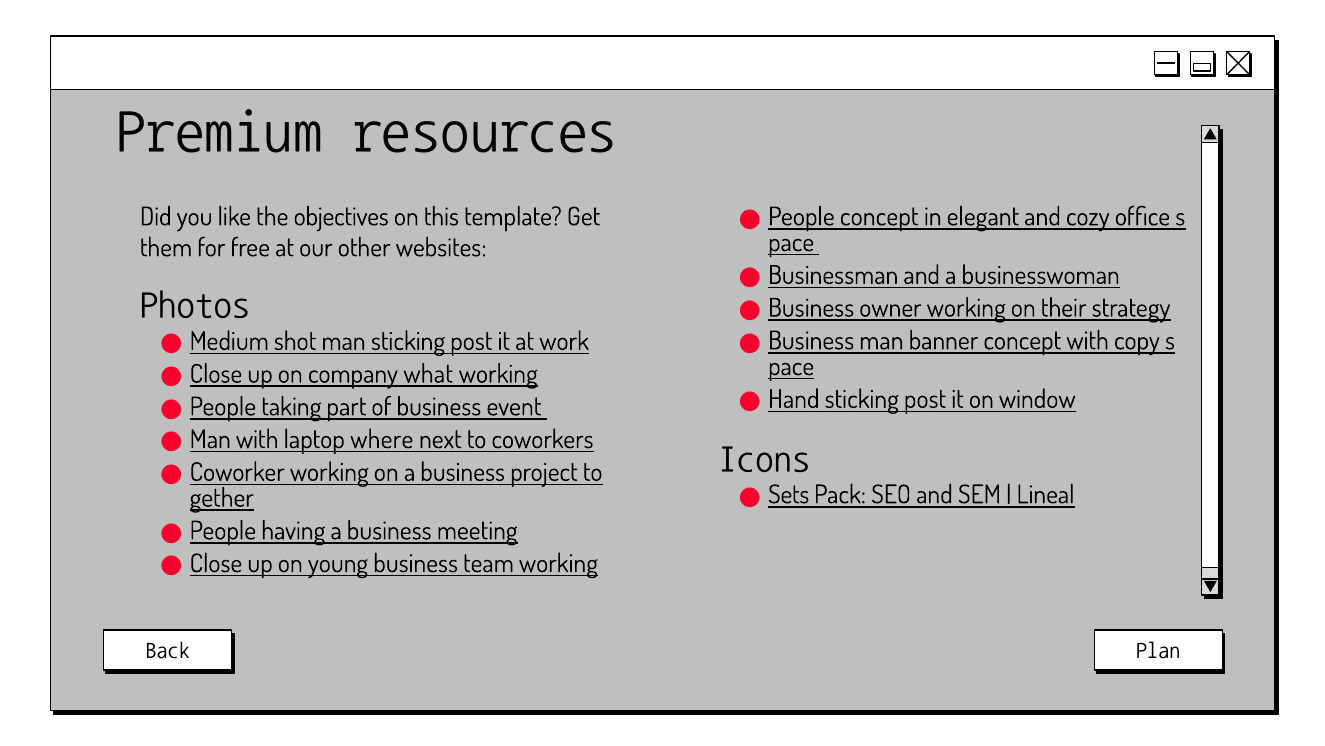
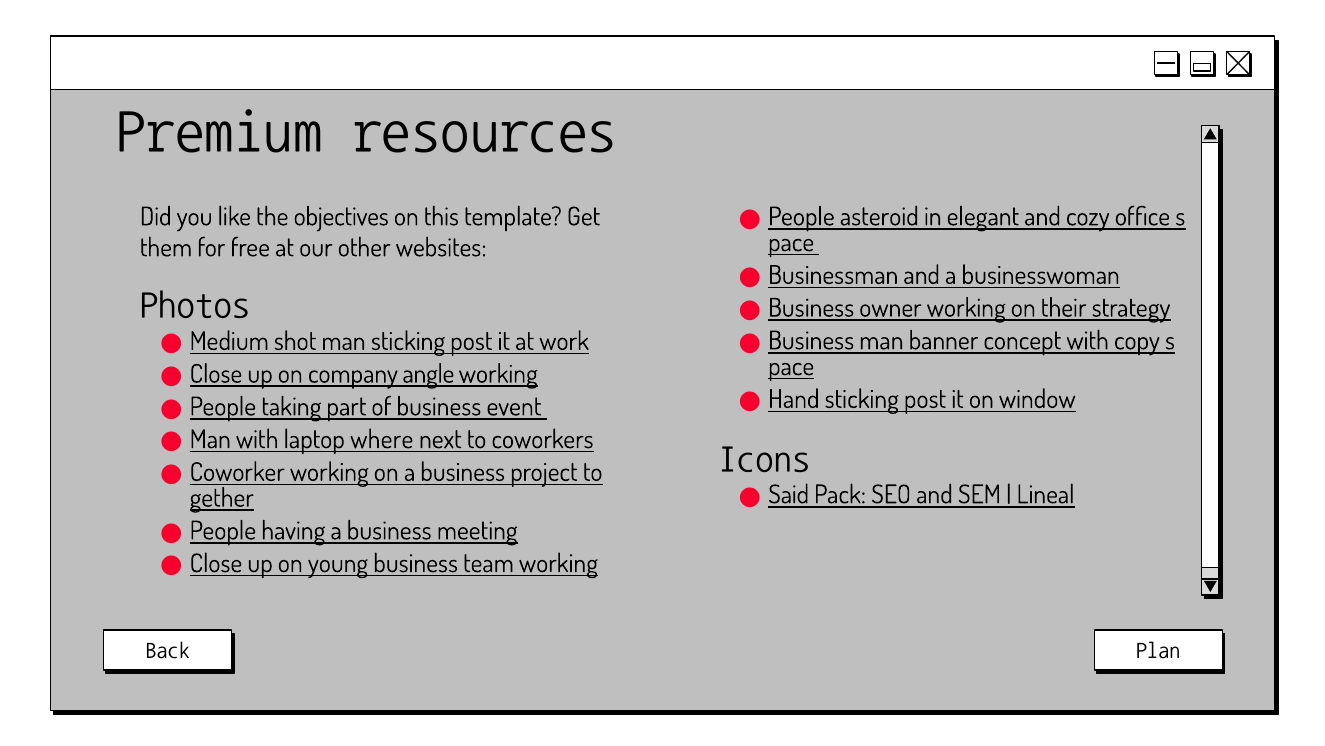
People concept: concept -> asteroid
what: what -> angle
Sets: Sets -> Said
